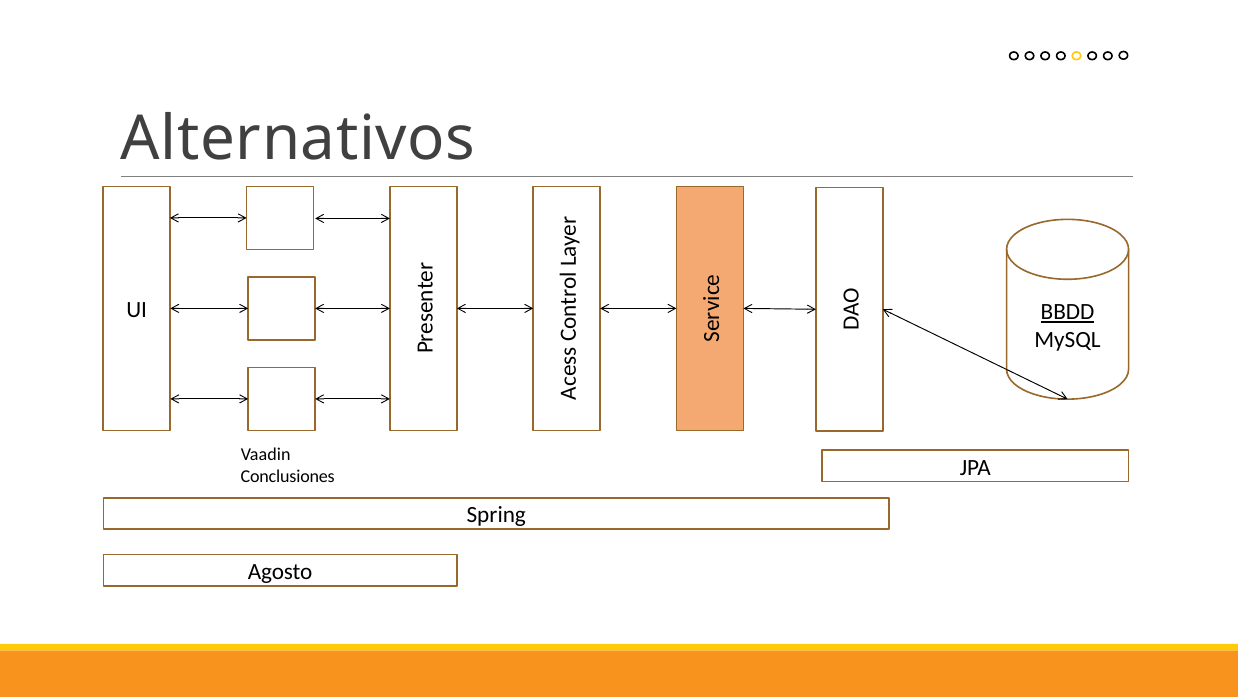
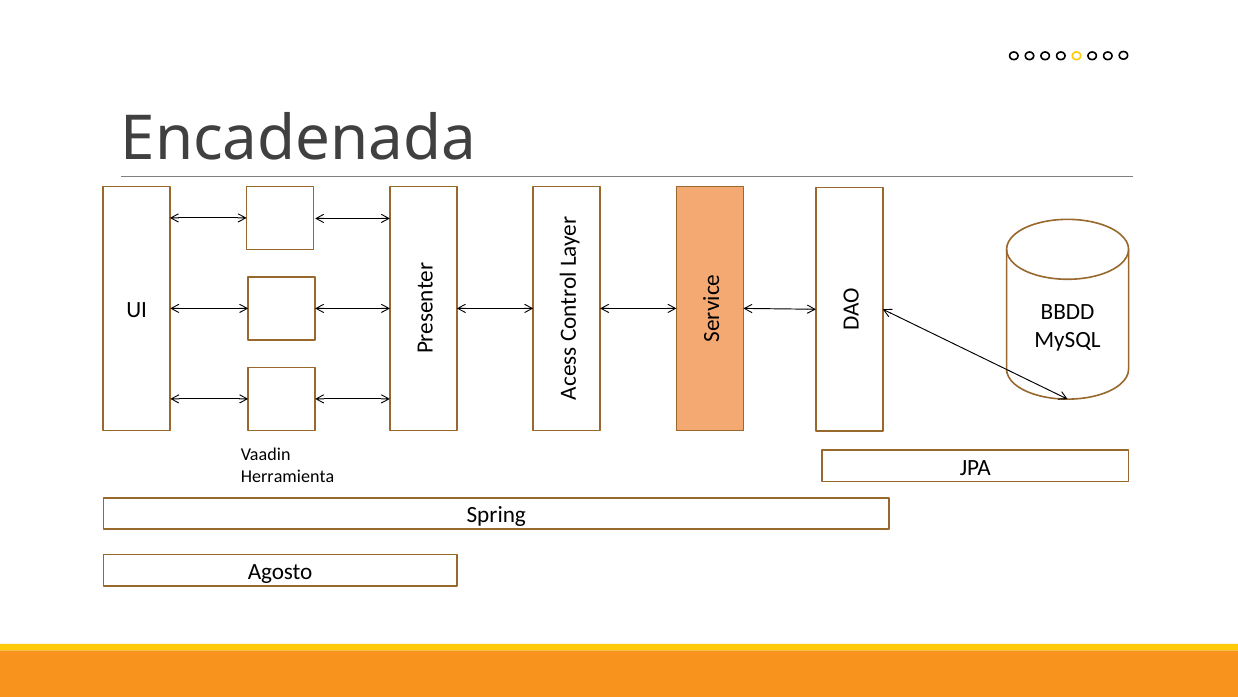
Alternativos: Alternativos -> Encadenada
BBDD underline: present -> none
Conclusiones: Conclusiones -> Herramienta
